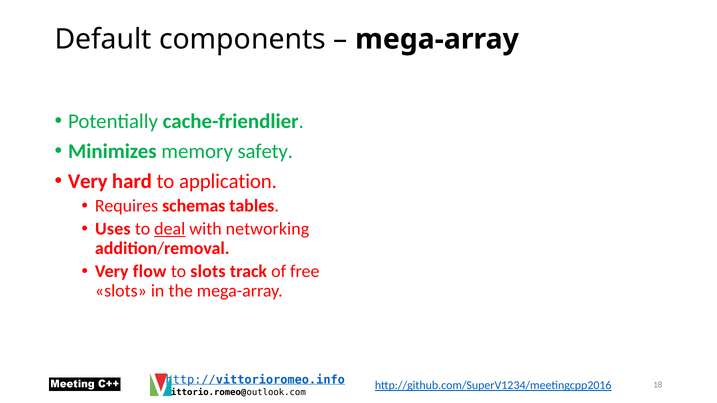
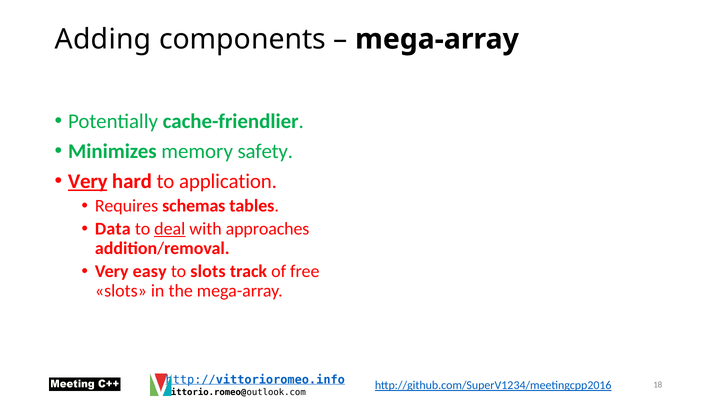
Default: Default -> Adding
Very at (88, 181) underline: none -> present
Uses: Uses -> Data
networking: networking -> approaches
flow: flow -> easy
